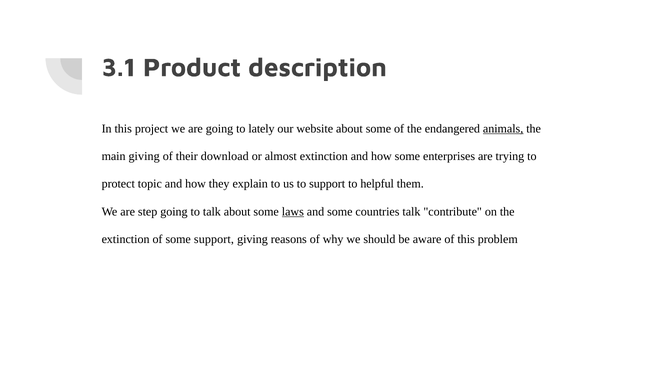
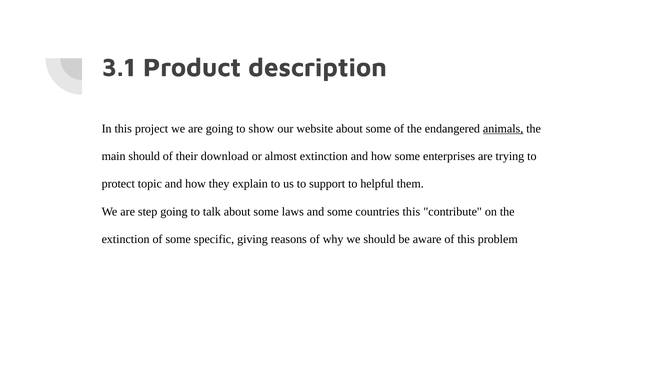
lately: lately -> show
main giving: giving -> should
laws underline: present -> none
countries talk: talk -> this
some support: support -> specific
